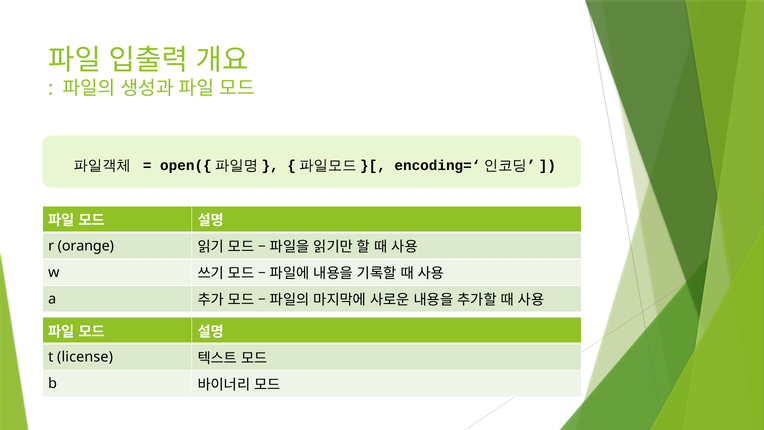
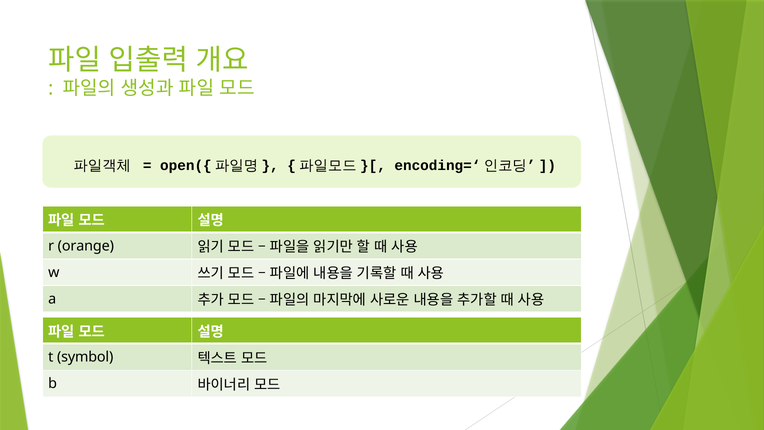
license: license -> symbol
